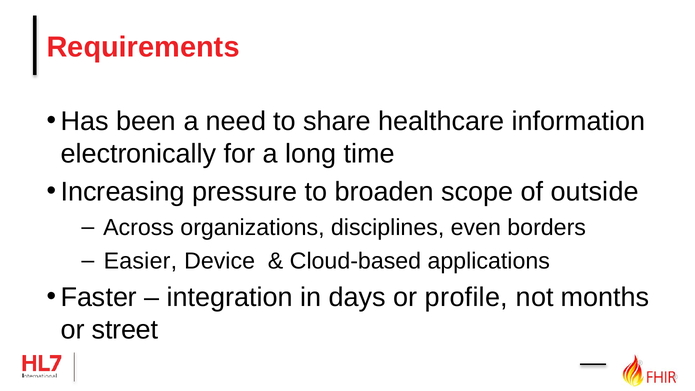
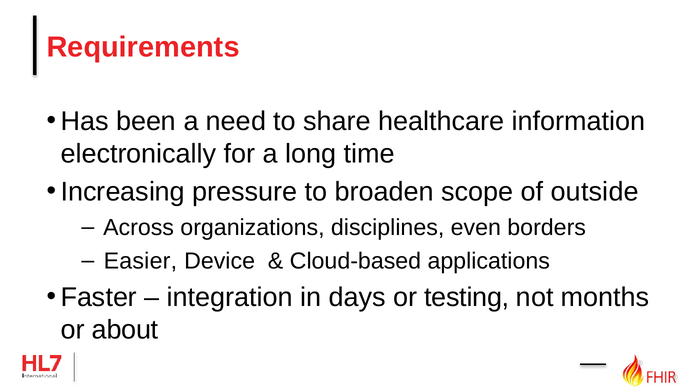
profile: profile -> testing
street: street -> about
